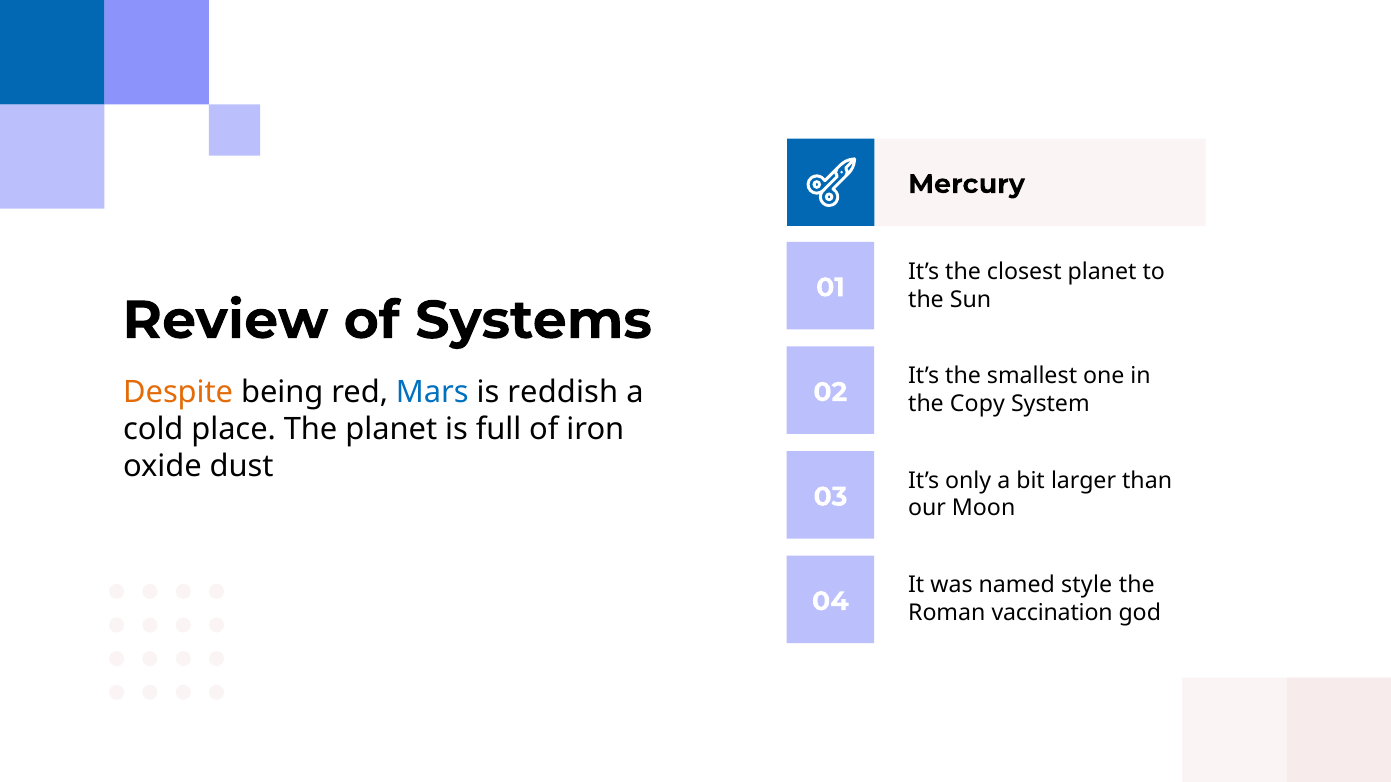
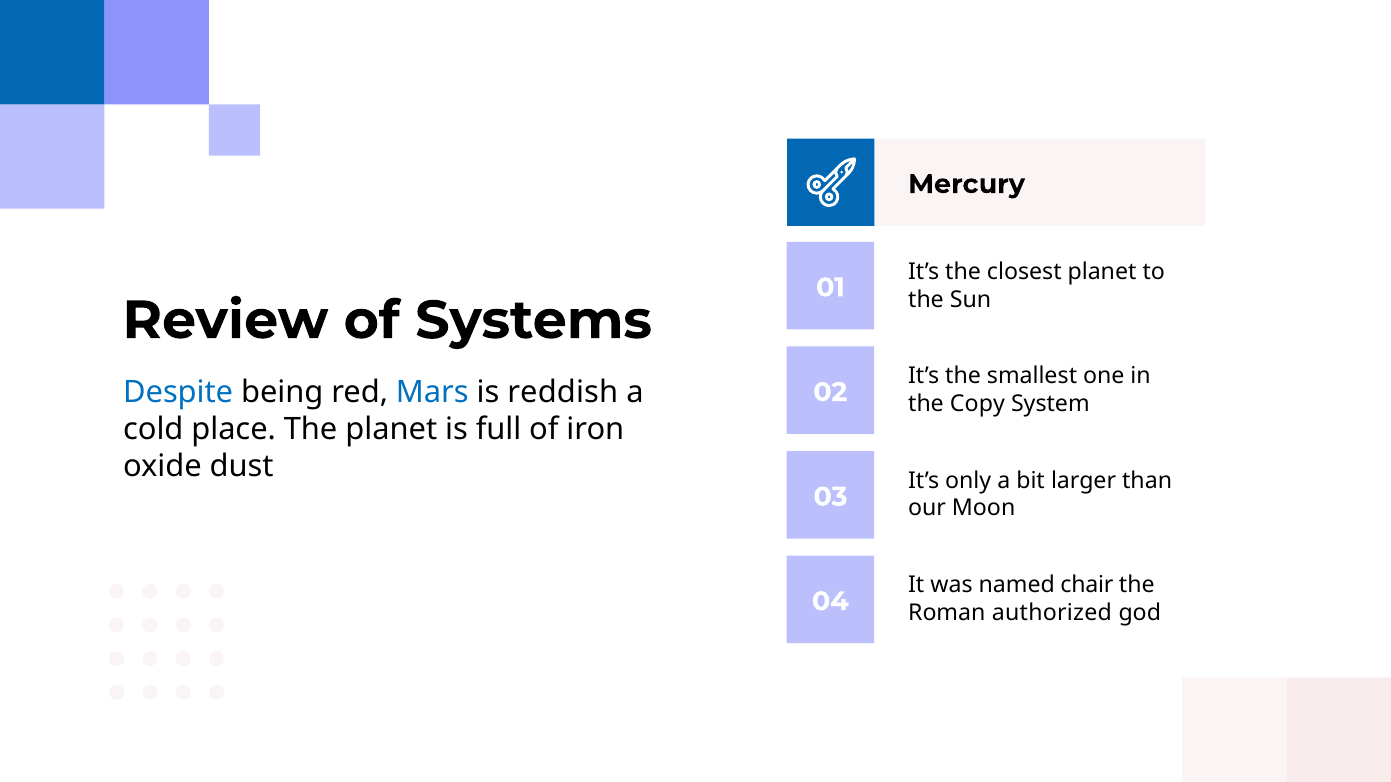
Despite colour: orange -> blue
style: style -> chair
vaccination: vaccination -> authorized
